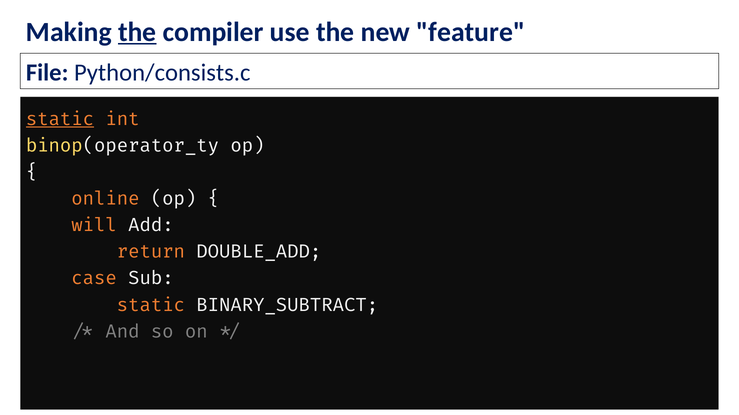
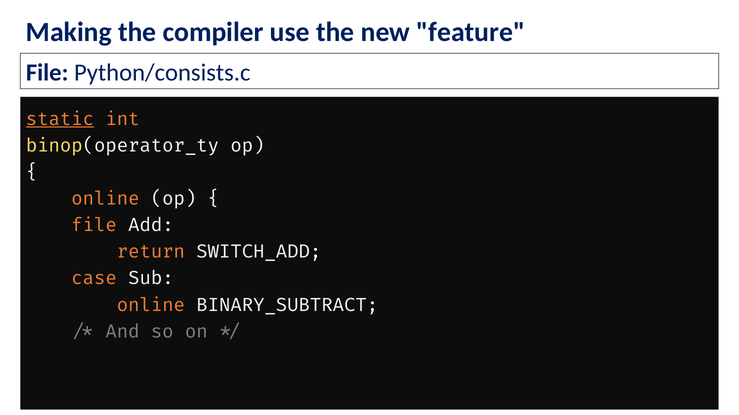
the at (137, 32) underline: present -> none
will at (94, 226): will -> file
DOUBLE_ADD: DOUBLE_ADD -> SWITCH_ADD
static at (151, 305): static -> online
